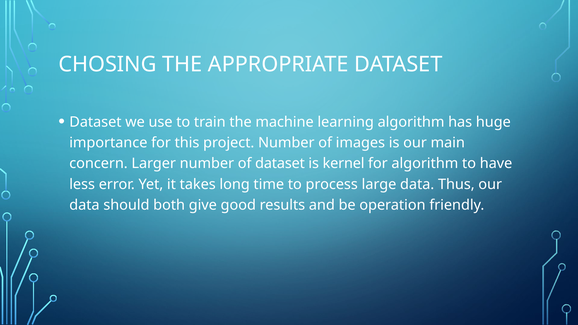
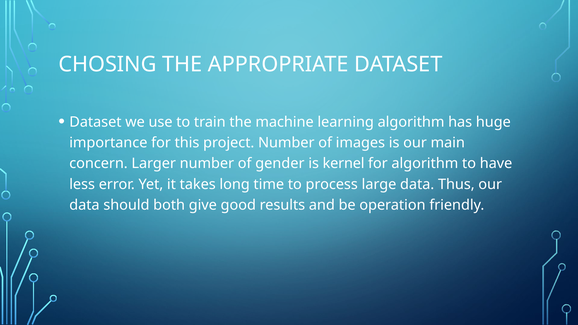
of dataset: dataset -> gender
